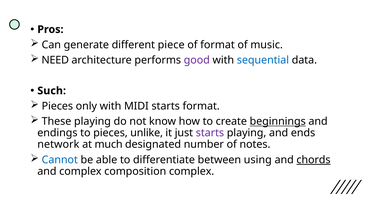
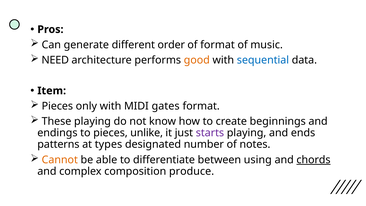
piece: piece -> order
good colour: purple -> orange
Such: Such -> Item
MIDI starts: starts -> gates
beginnings underline: present -> none
network: network -> patterns
much: much -> types
Cannot colour: blue -> orange
composition complex: complex -> produce
